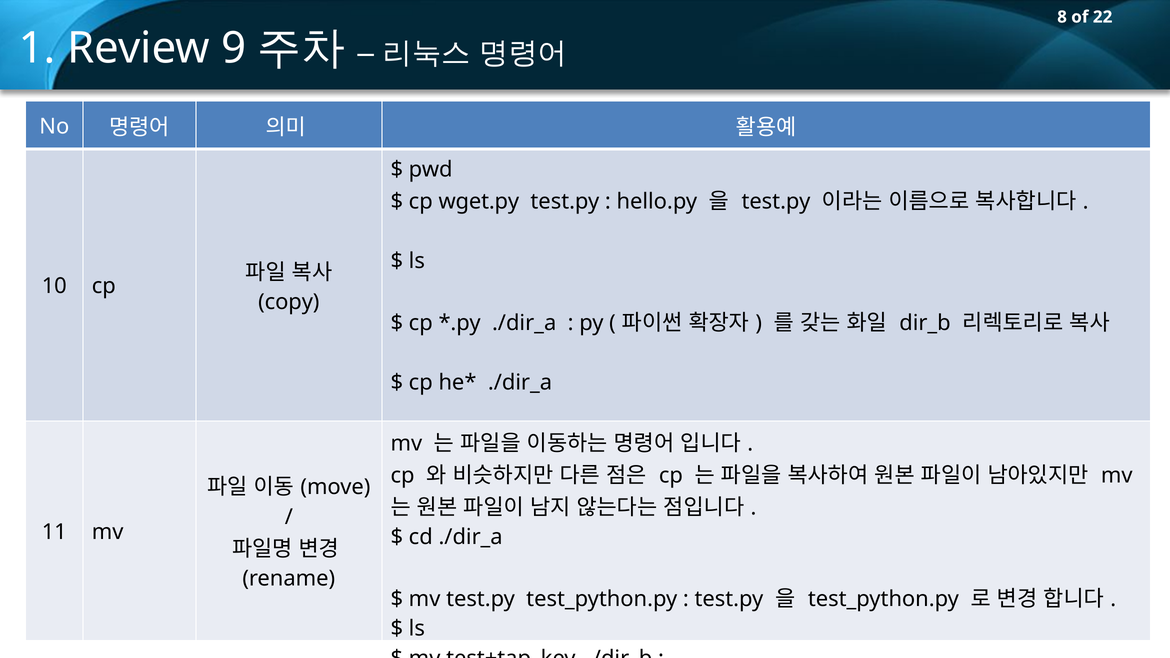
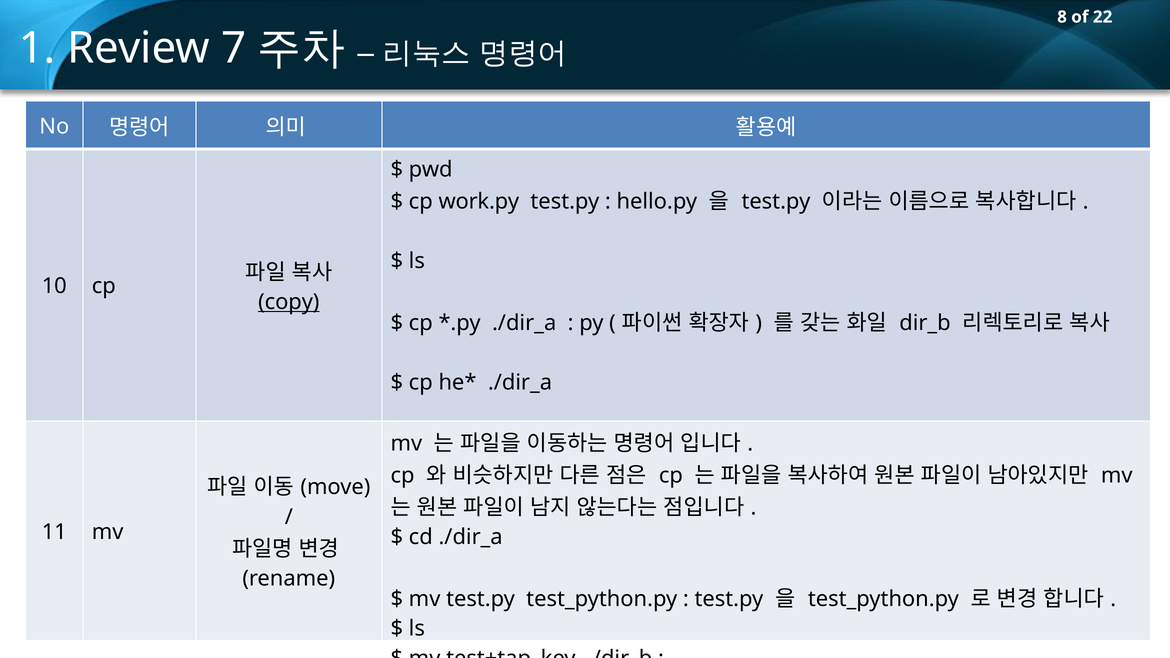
9: 9 -> 7
wget.py: wget.py -> work.py
copy underline: none -> present
